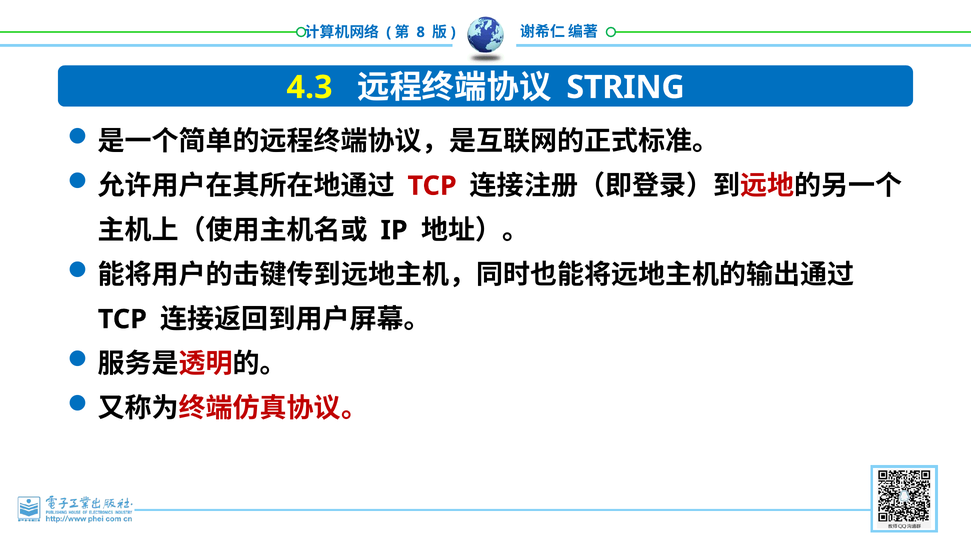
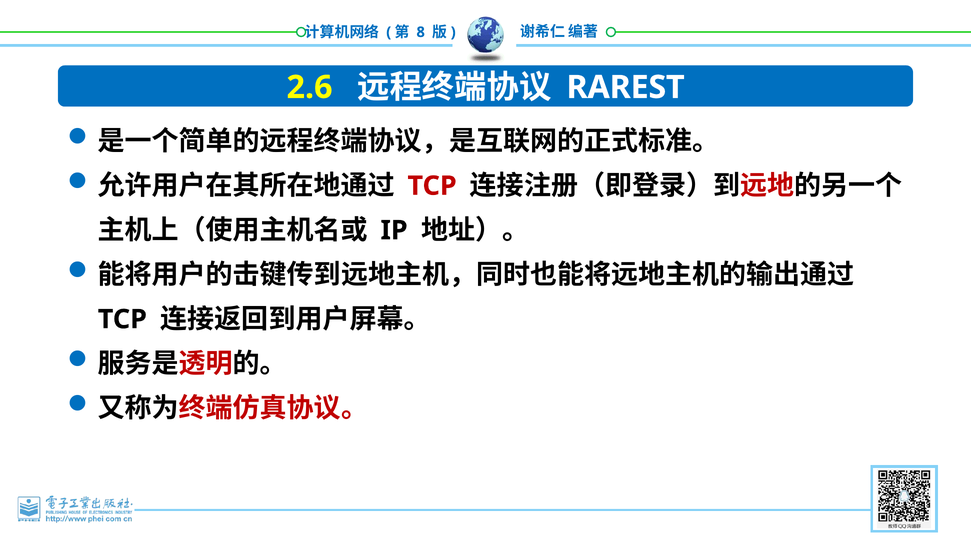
4.3: 4.3 -> 2.6
STRING: STRING -> RAREST
